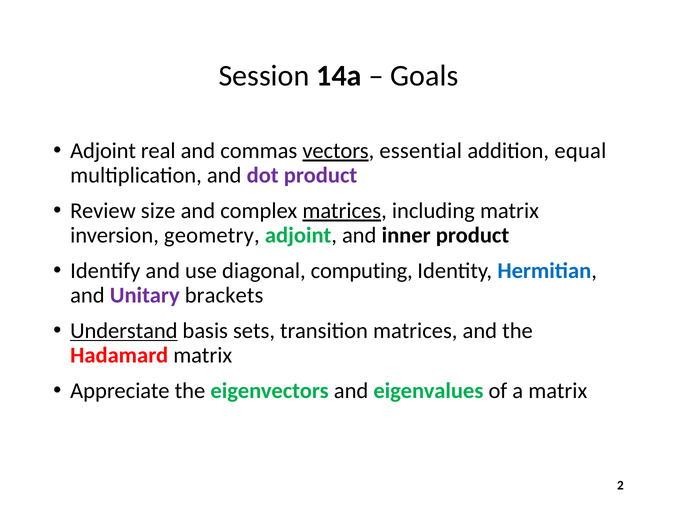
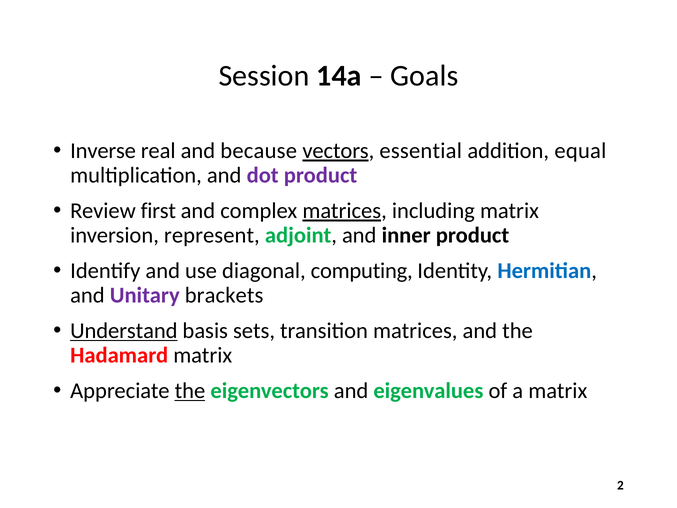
Adjoint at (103, 151): Adjoint -> Inverse
commas: commas -> because
size: size -> first
geometry: geometry -> represent
the at (190, 391) underline: none -> present
